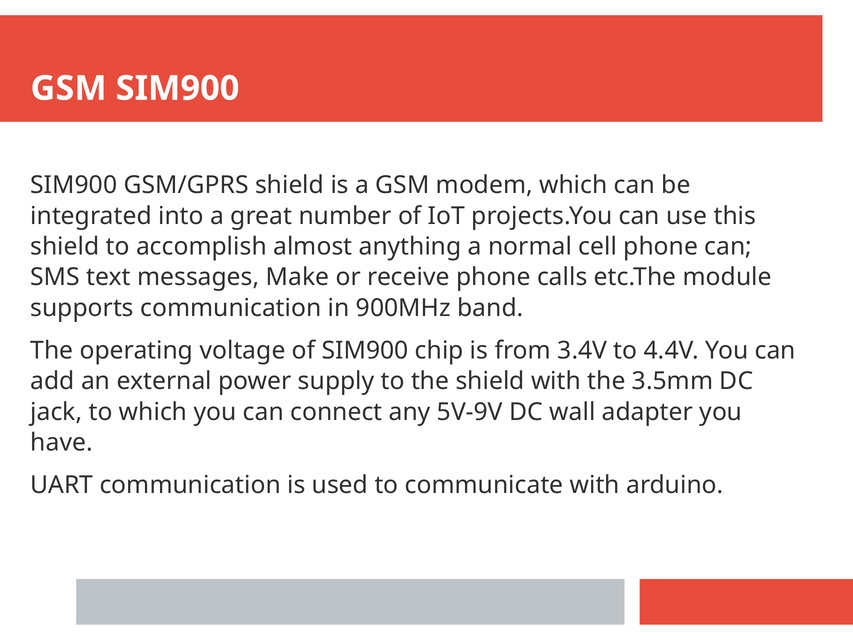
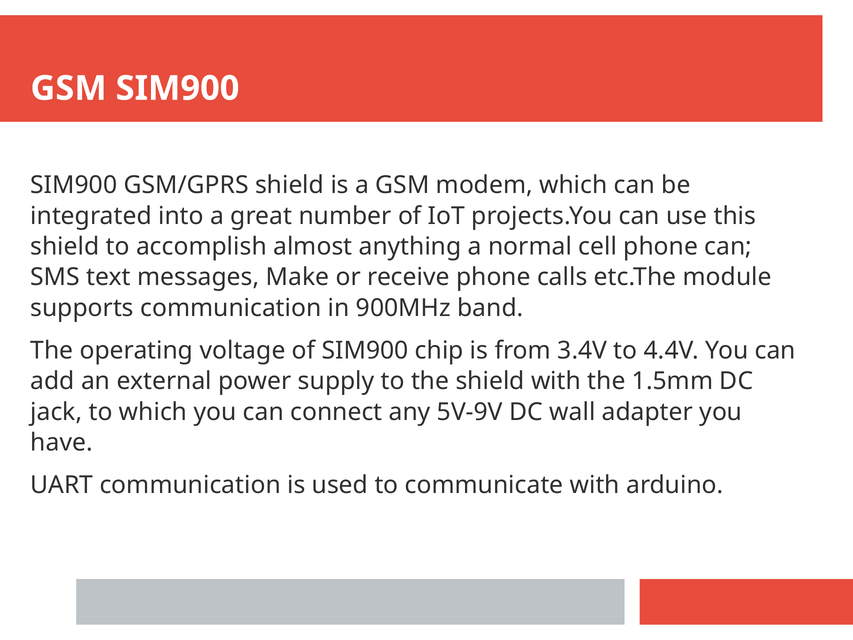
3.5mm: 3.5mm -> 1.5mm
